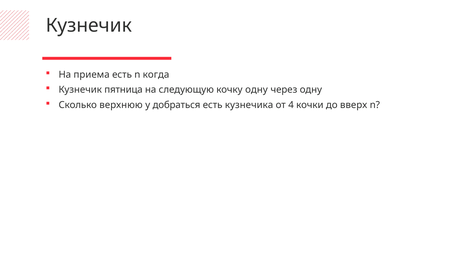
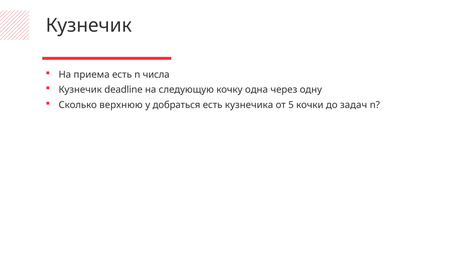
когда: когда -> числа
пятница: пятница -> deadline
кочку одну: одну -> одна
4: 4 -> 5
вверх: вверх -> задач
